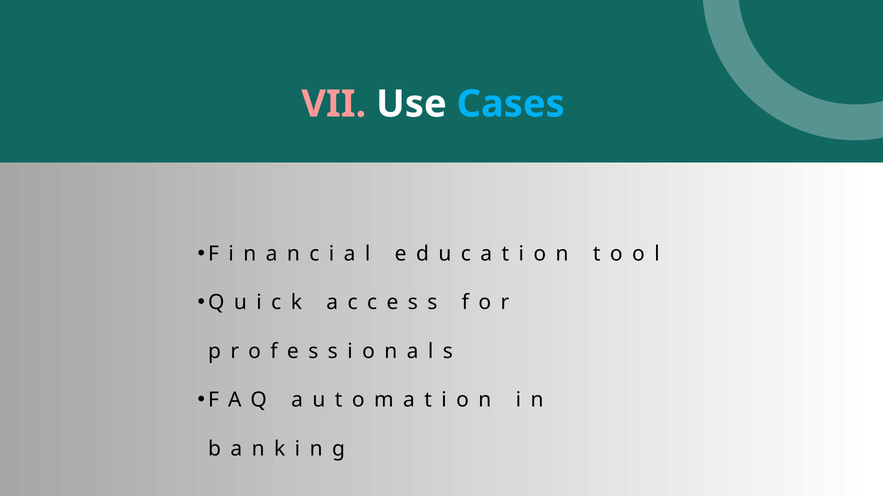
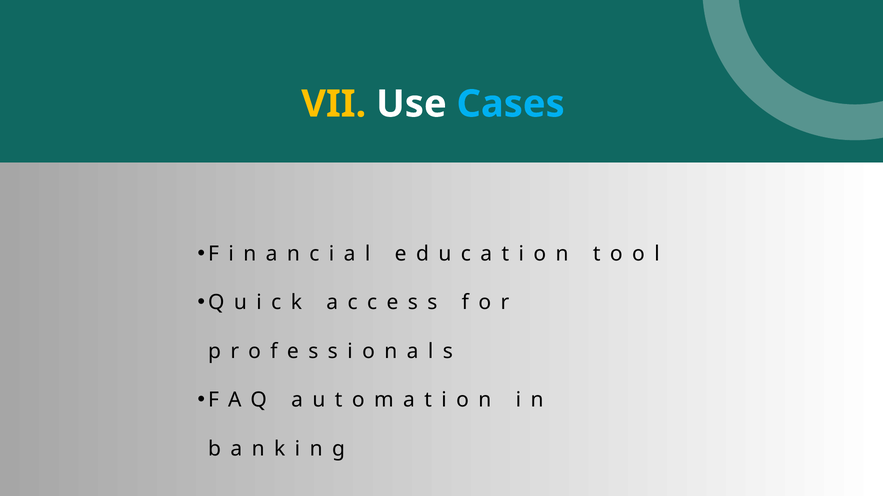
VII colour: pink -> yellow
